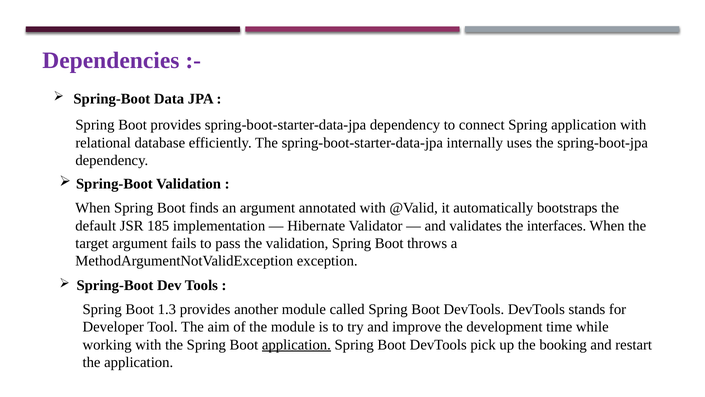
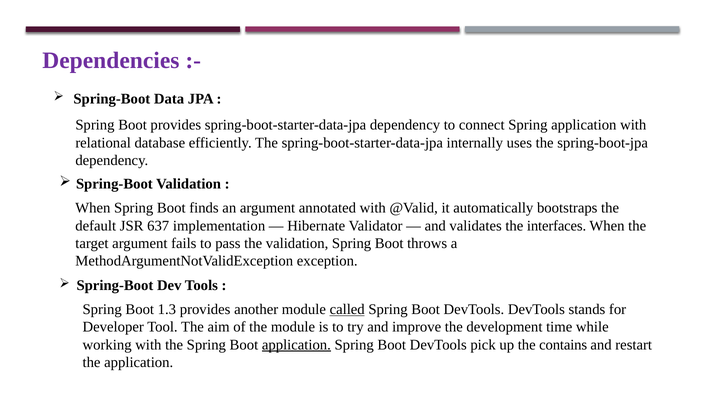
185: 185 -> 637
called underline: none -> present
booking: booking -> contains
